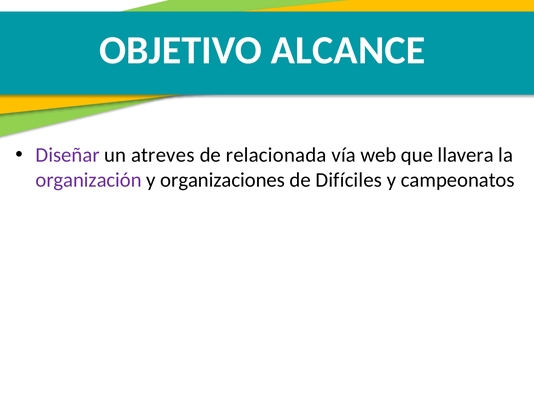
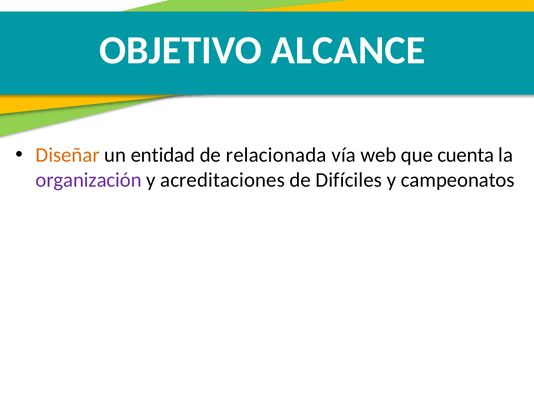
Diseñar colour: purple -> orange
atreves: atreves -> entidad
llavera: llavera -> cuenta
organizaciones: organizaciones -> acreditaciones
